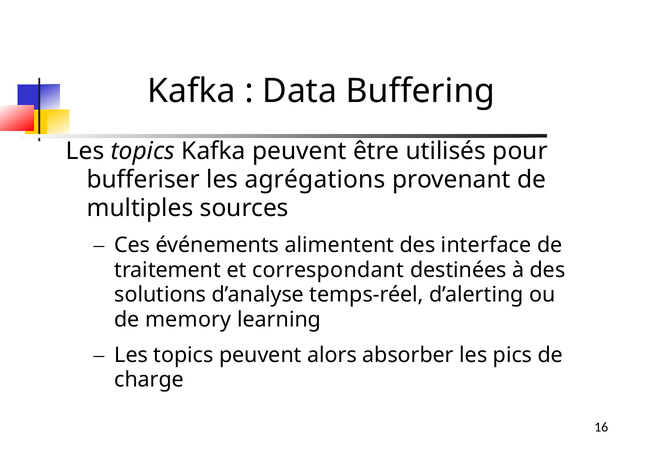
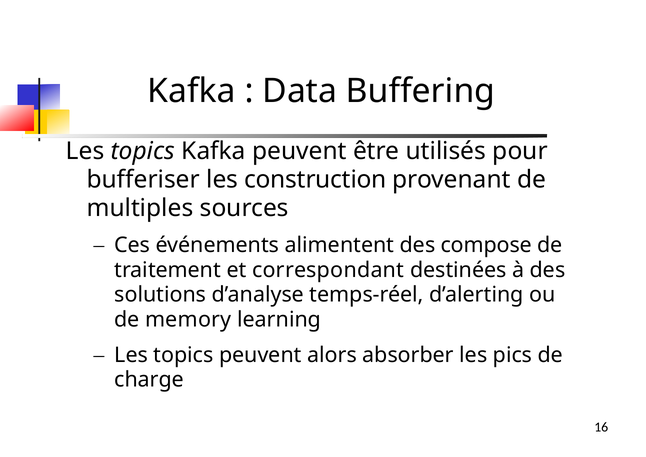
agrégations: agrégations -> construction
interface: interface -> compose
